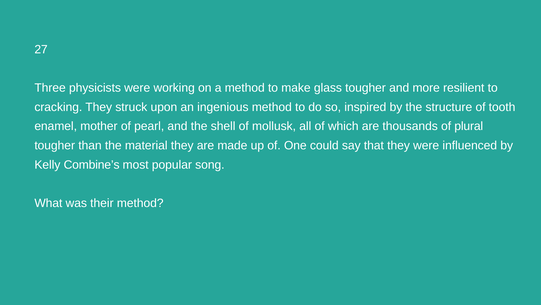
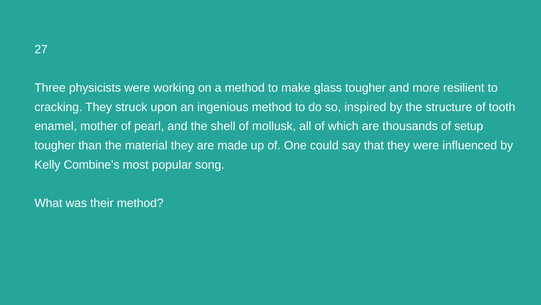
plural: plural -> setup
